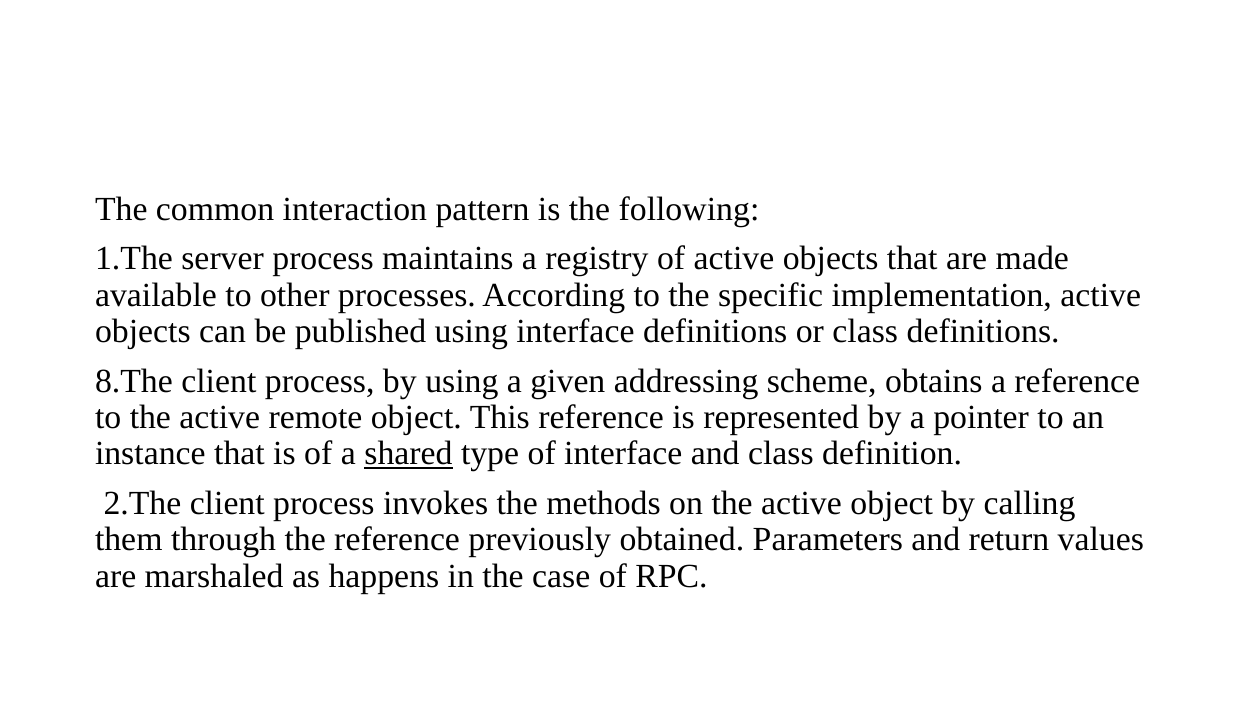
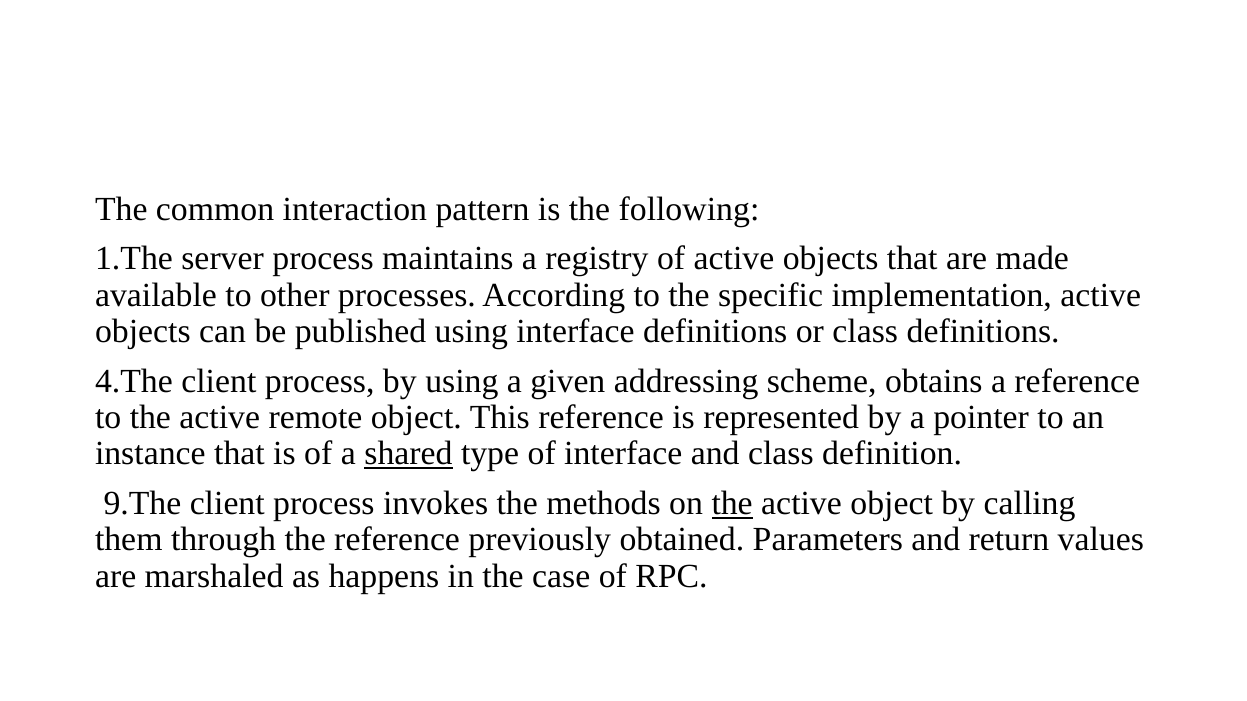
8.The: 8.The -> 4.The
2.The: 2.The -> 9.The
the at (732, 504) underline: none -> present
